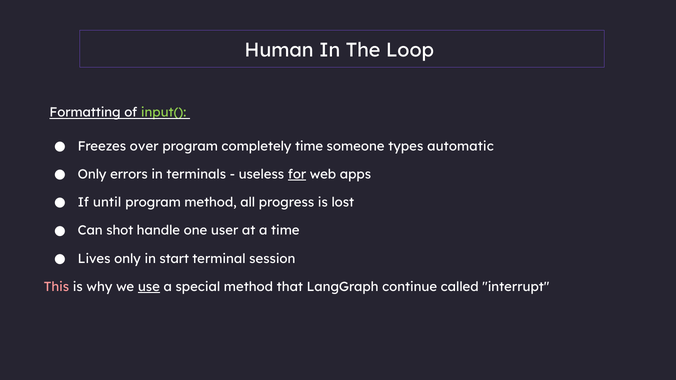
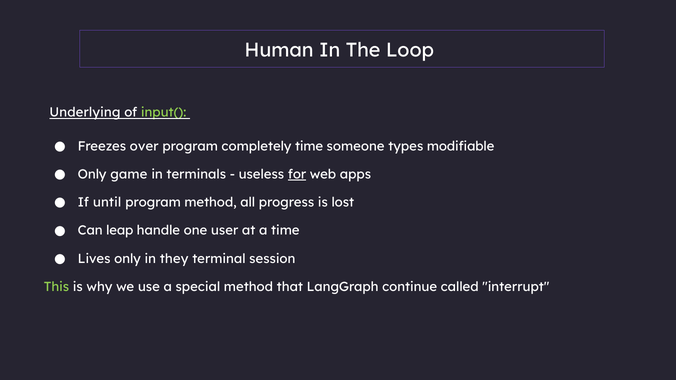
Formatting: Formatting -> Underlying
automatic: automatic -> modifiable
errors: errors -> game
shot: shot -> leap
start: start -> they
This colour: pink -> light green
use underline: present -> none
